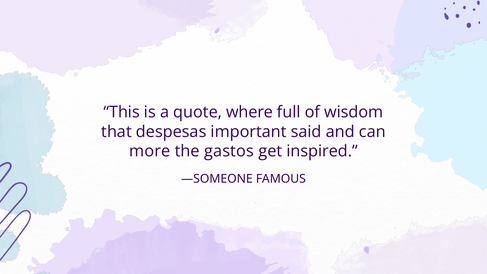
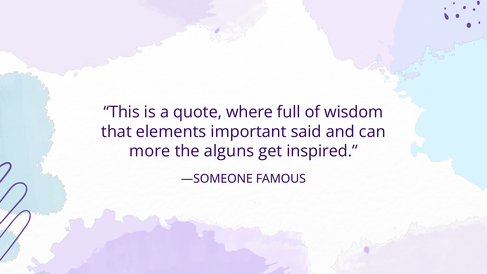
despesas: despesas -> elements
gastos: gastos -> alguns
